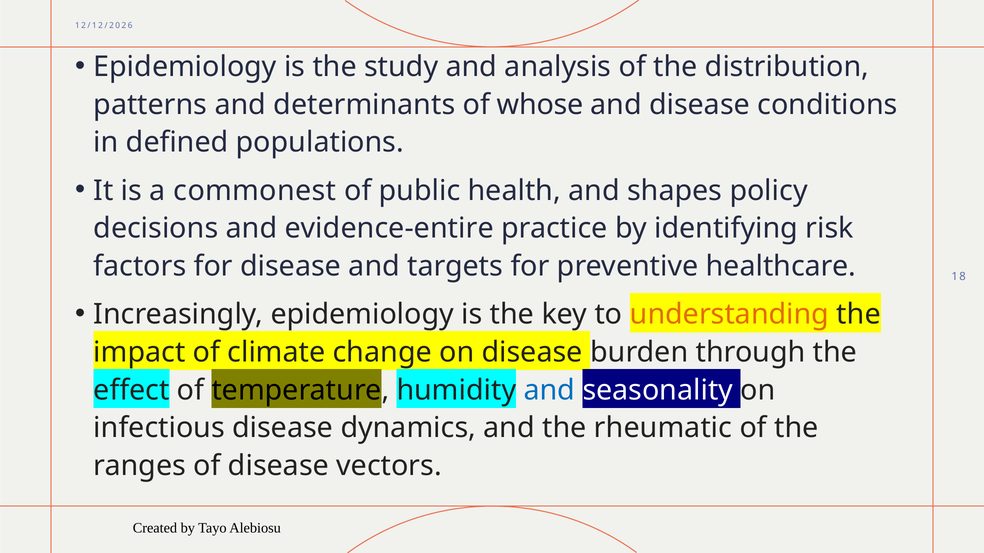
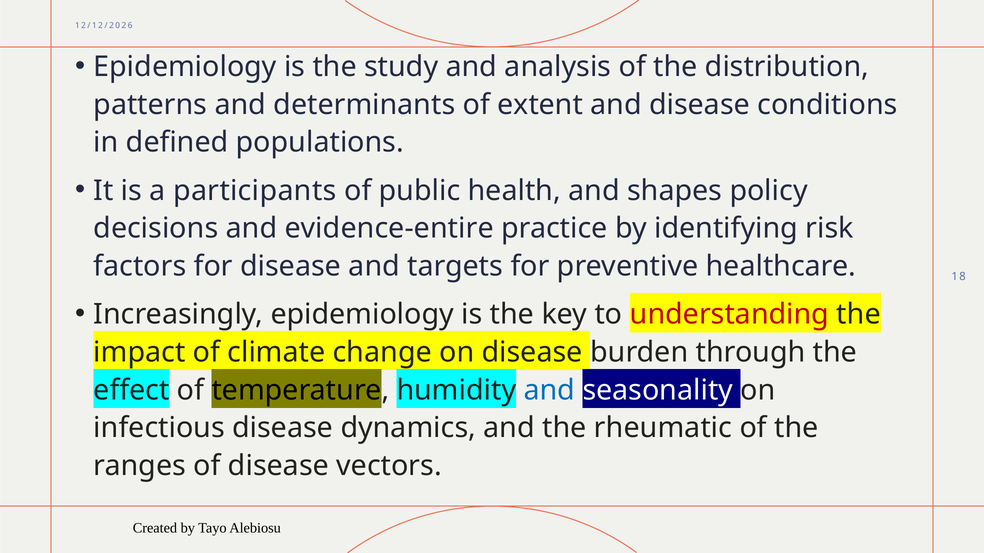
whose: whose -> extent
commonest: commonest -> participants
understanding colour: orange -> red
